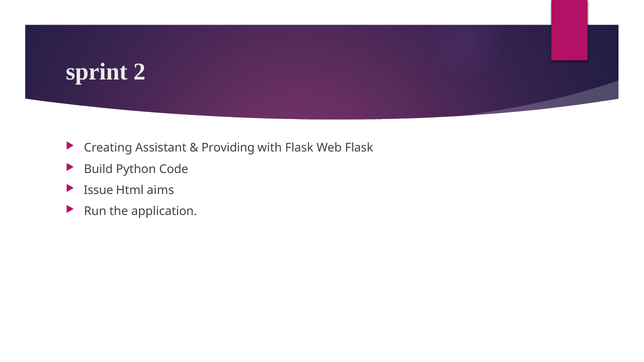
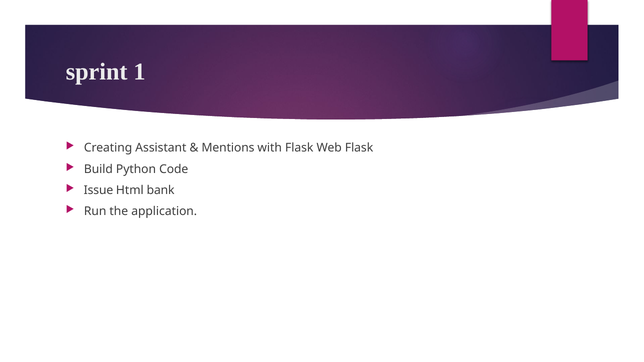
2: 2 -> 1
Providing: Providing -> Mentions
aims: aims -> bank
